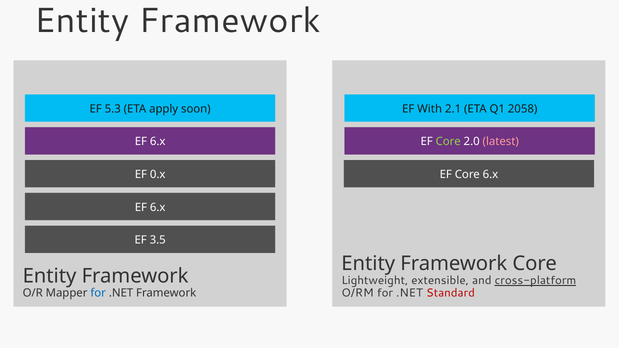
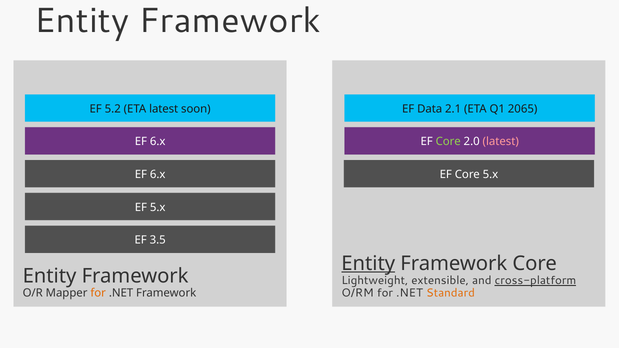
5.3: 5.3 -> 5.2
ETA apply: apply -> latest
With: With -> Data
2058: 2058 -> 2065
0.x at (158, 175): 0.x -> 6.x
Core 6.x: 6.x -> 5.x
6.x at (158, 207): 6.x -> 5.x
Entity at (368, 263) underline: none -> present
Standard colour: red -> orange
for at (98, 293) colour: blue -> orange
